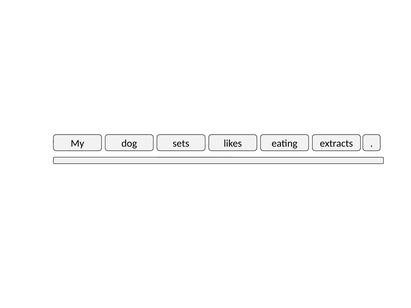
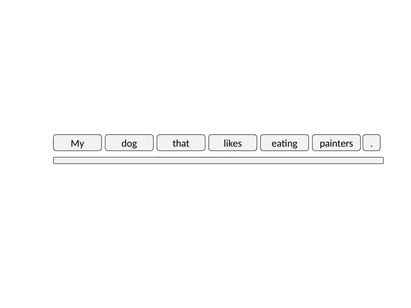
sets: sets -> that
extracts: extracts -> painters
